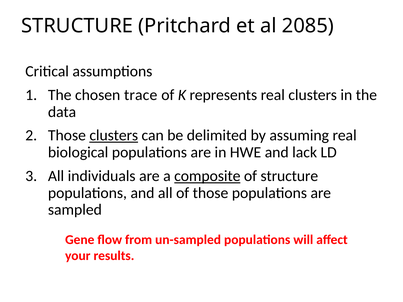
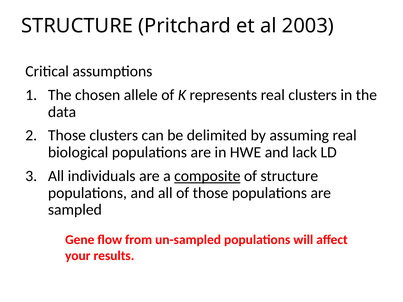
2085: 2085 -> 2003
trace: trace -> allele
clusters at (114, 136) underline: present -> none
